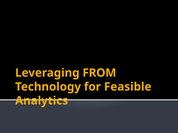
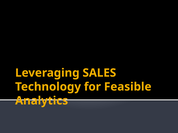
FROM: FROM -> SALES
